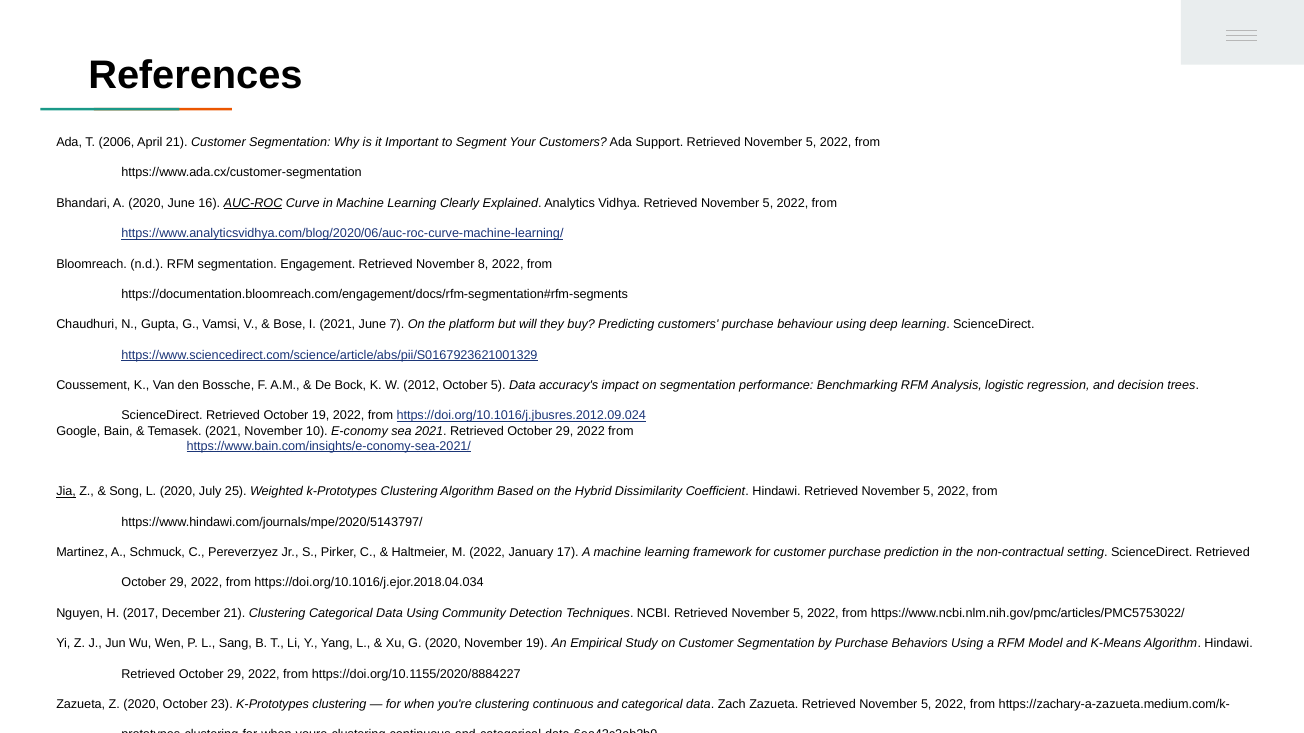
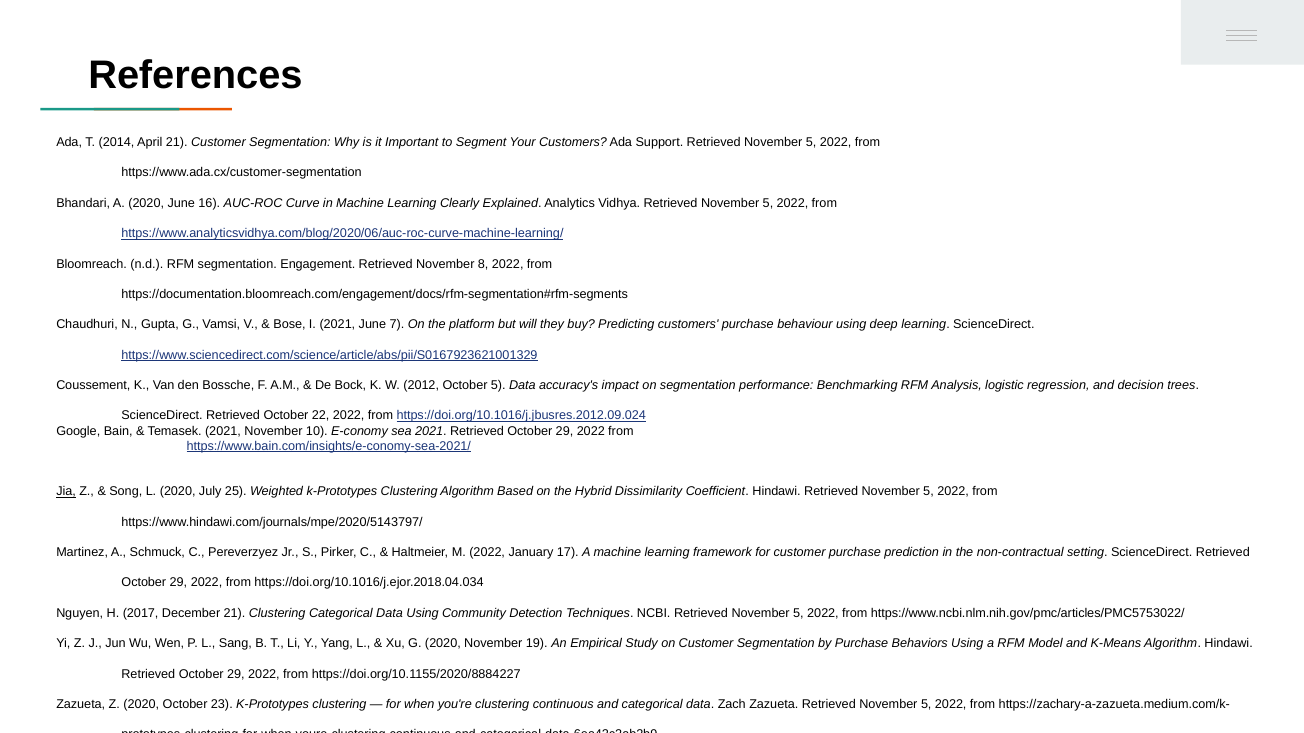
2006: 2006 -> 2014
AUC-ROC underline: present -> none
October 19: 19 -> 22
